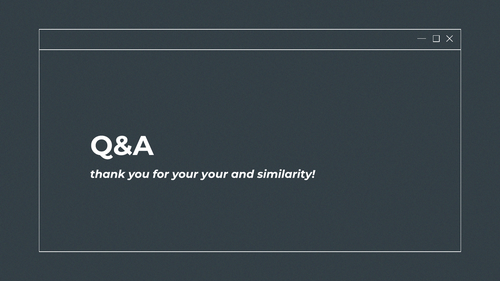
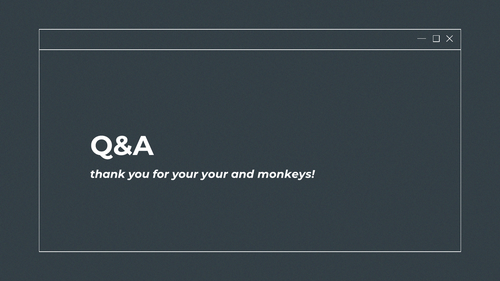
similarity: similarity -> monkeys
